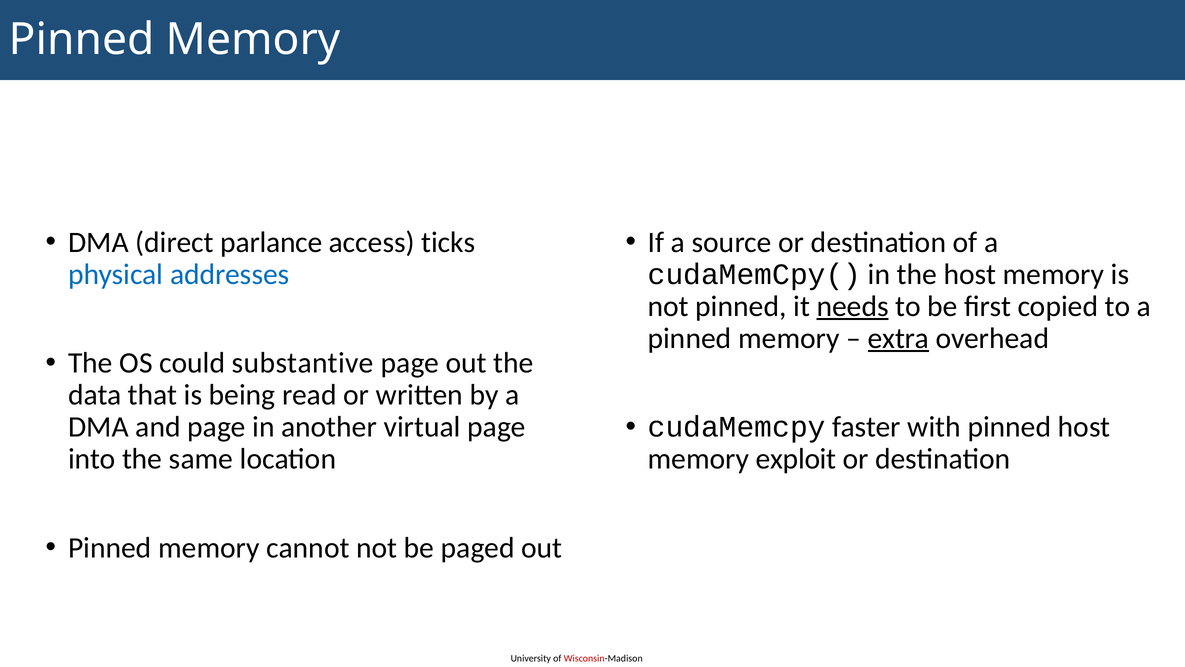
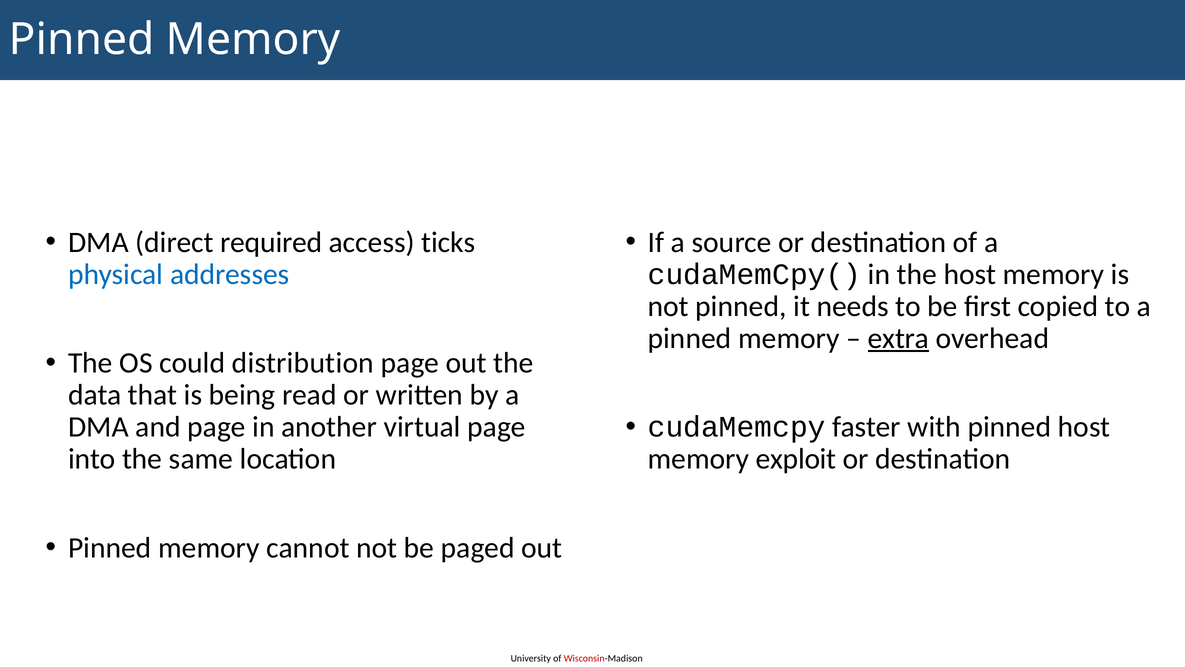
parlance: parlance -> required
needs underline: present -> none
substantive: substantive -> distribution
